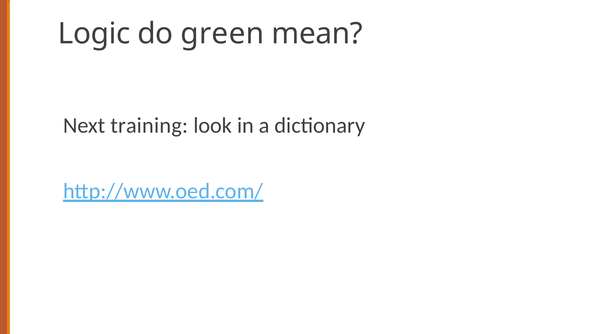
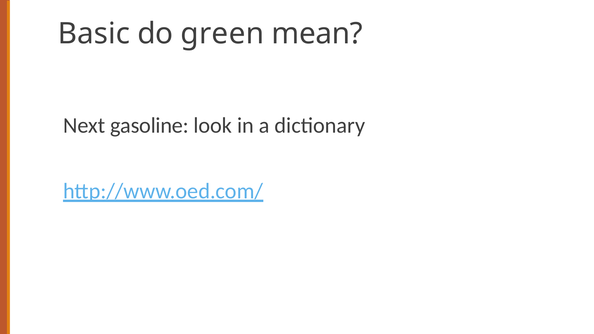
Logic: Logic -> Basic
training: training -> gasoline
